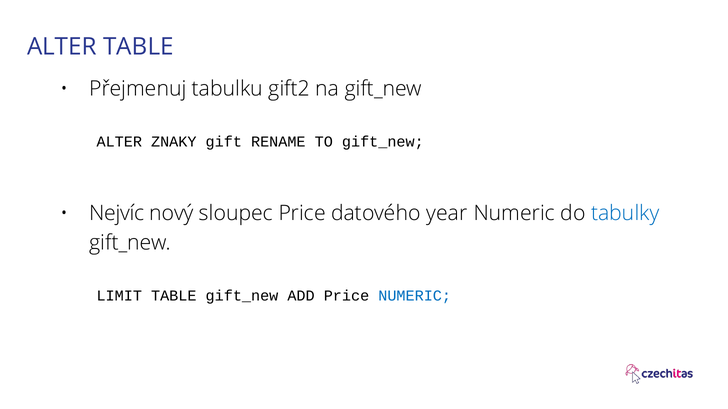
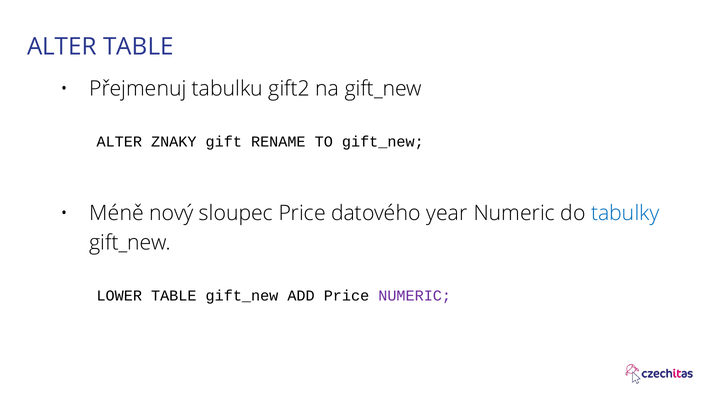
Nejvíc: Nejvíc -> Méně
LIMIT: LIMIT -> LOWER
NUMERIC at (415, 296) colour: blue -> purple
